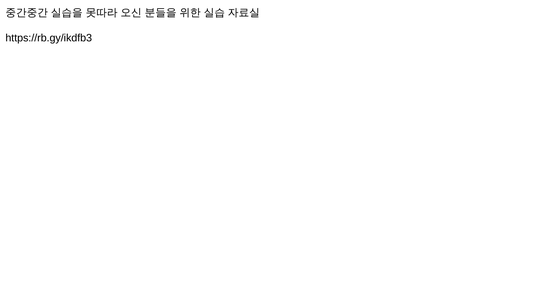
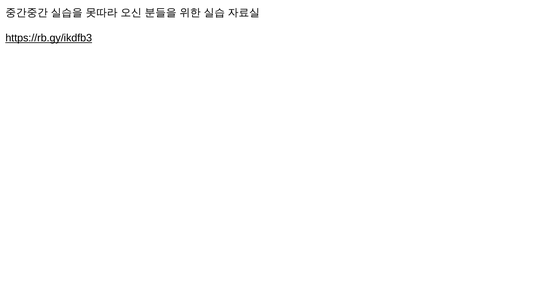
https://rb.gy/ikdfb3 underline: none -> present
